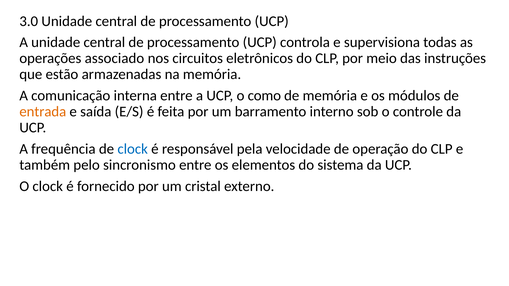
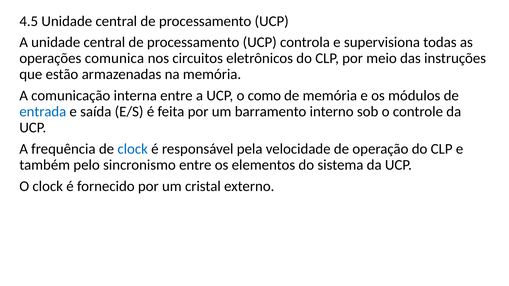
3.0: 3.0 -> 4.5
associado: associado -> comunica
entrada colour: orange -> blue
